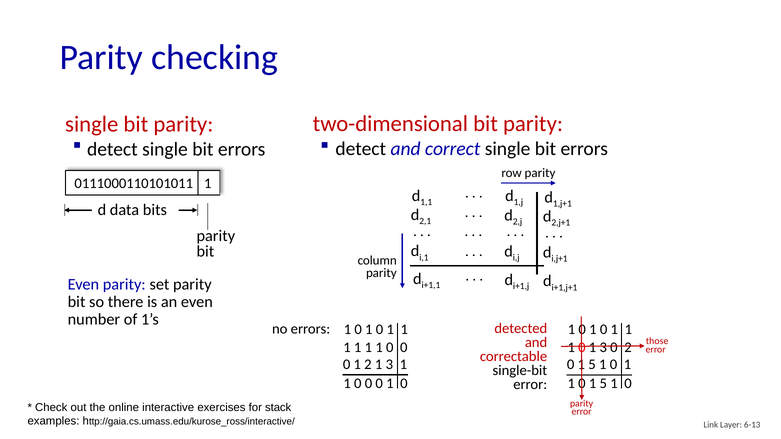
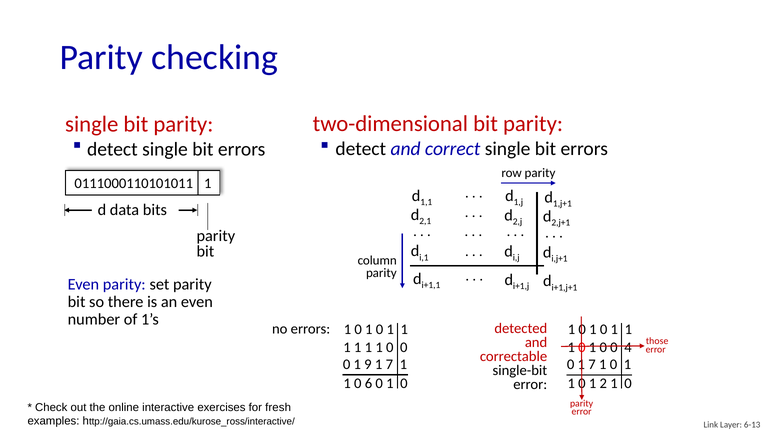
3 at (603, 347): 3 -> 0
0 2: 2 -> 4
1 2: 2 -> 9
3 at (389, 365): 3 -> 7
5 at (592, 365): 5 -> 7
0 at (368, 384): 0 -> 6
1 0 1 5: 5 -> 2
stack: stack -> fresh
